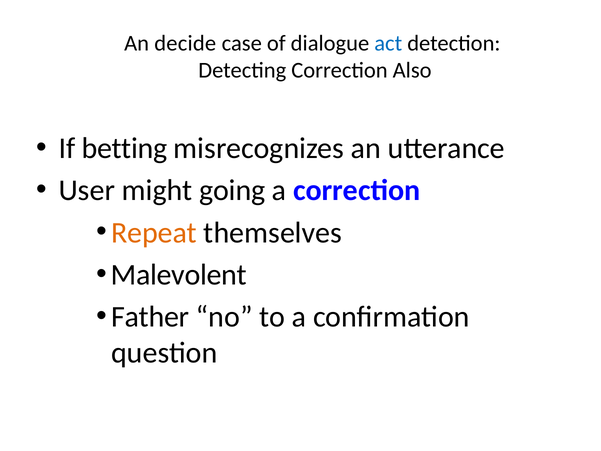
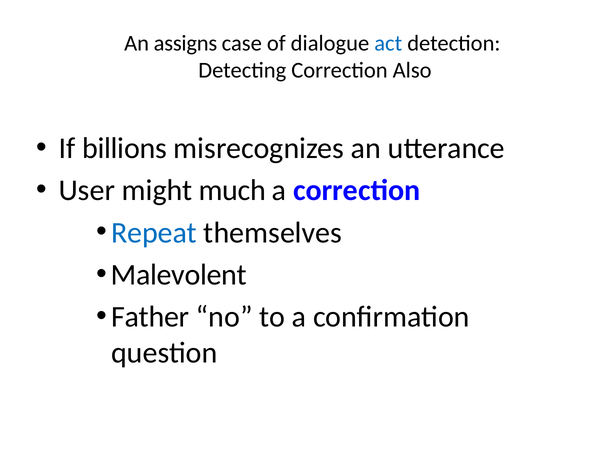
decide: decide -> assigns
betting: betting -> billions
going: going -> much
Repeat colour: orange -> blue
